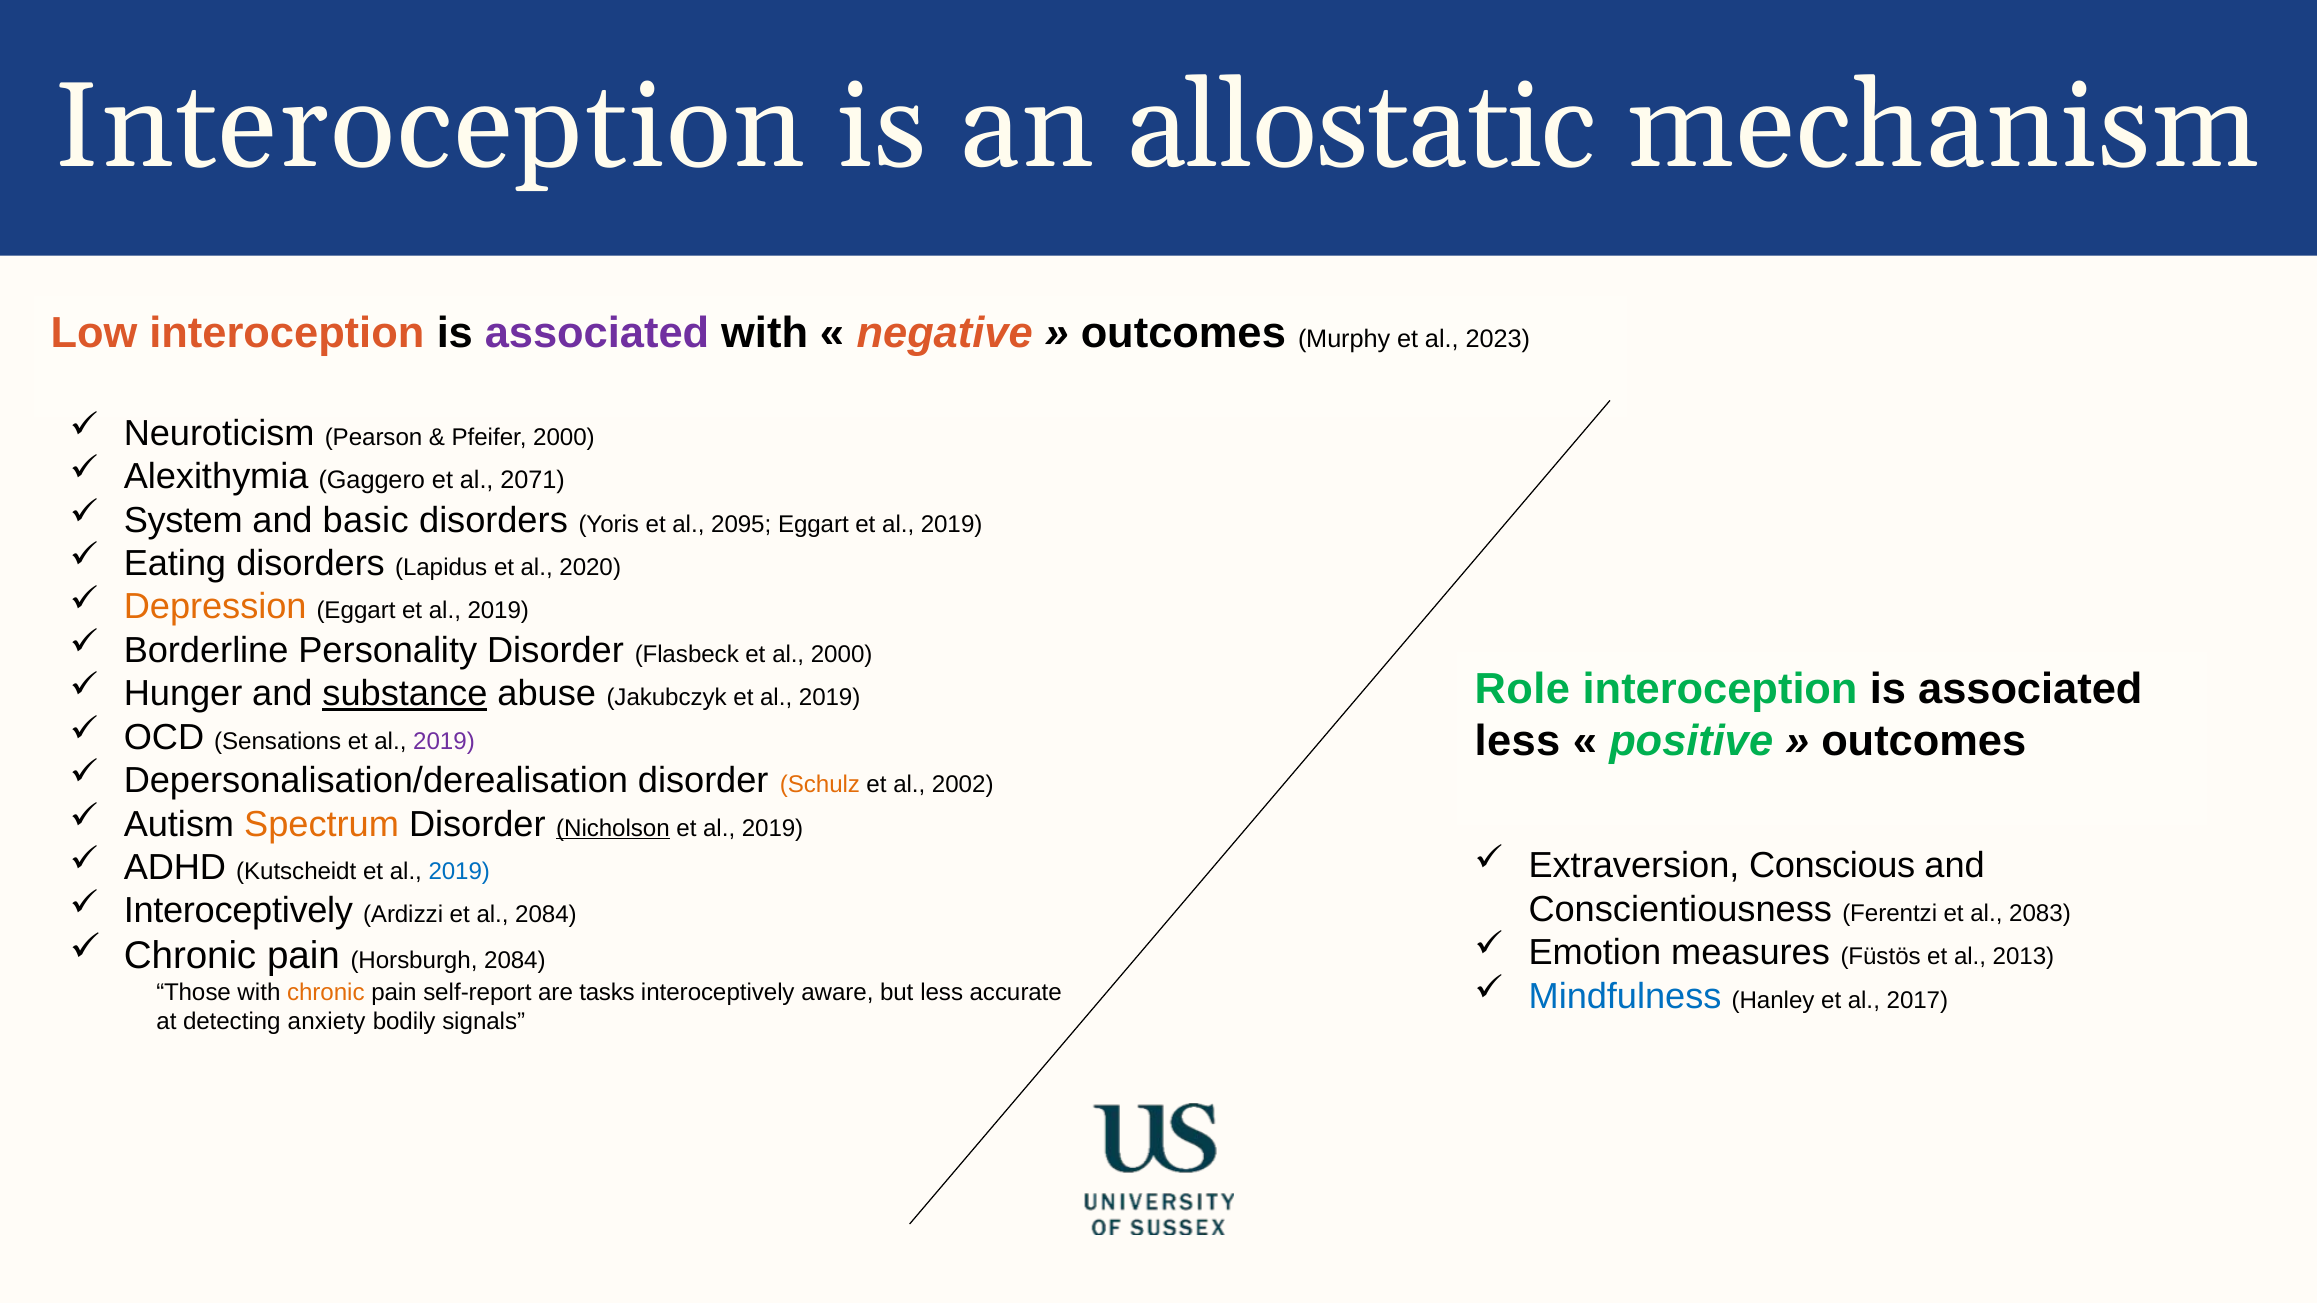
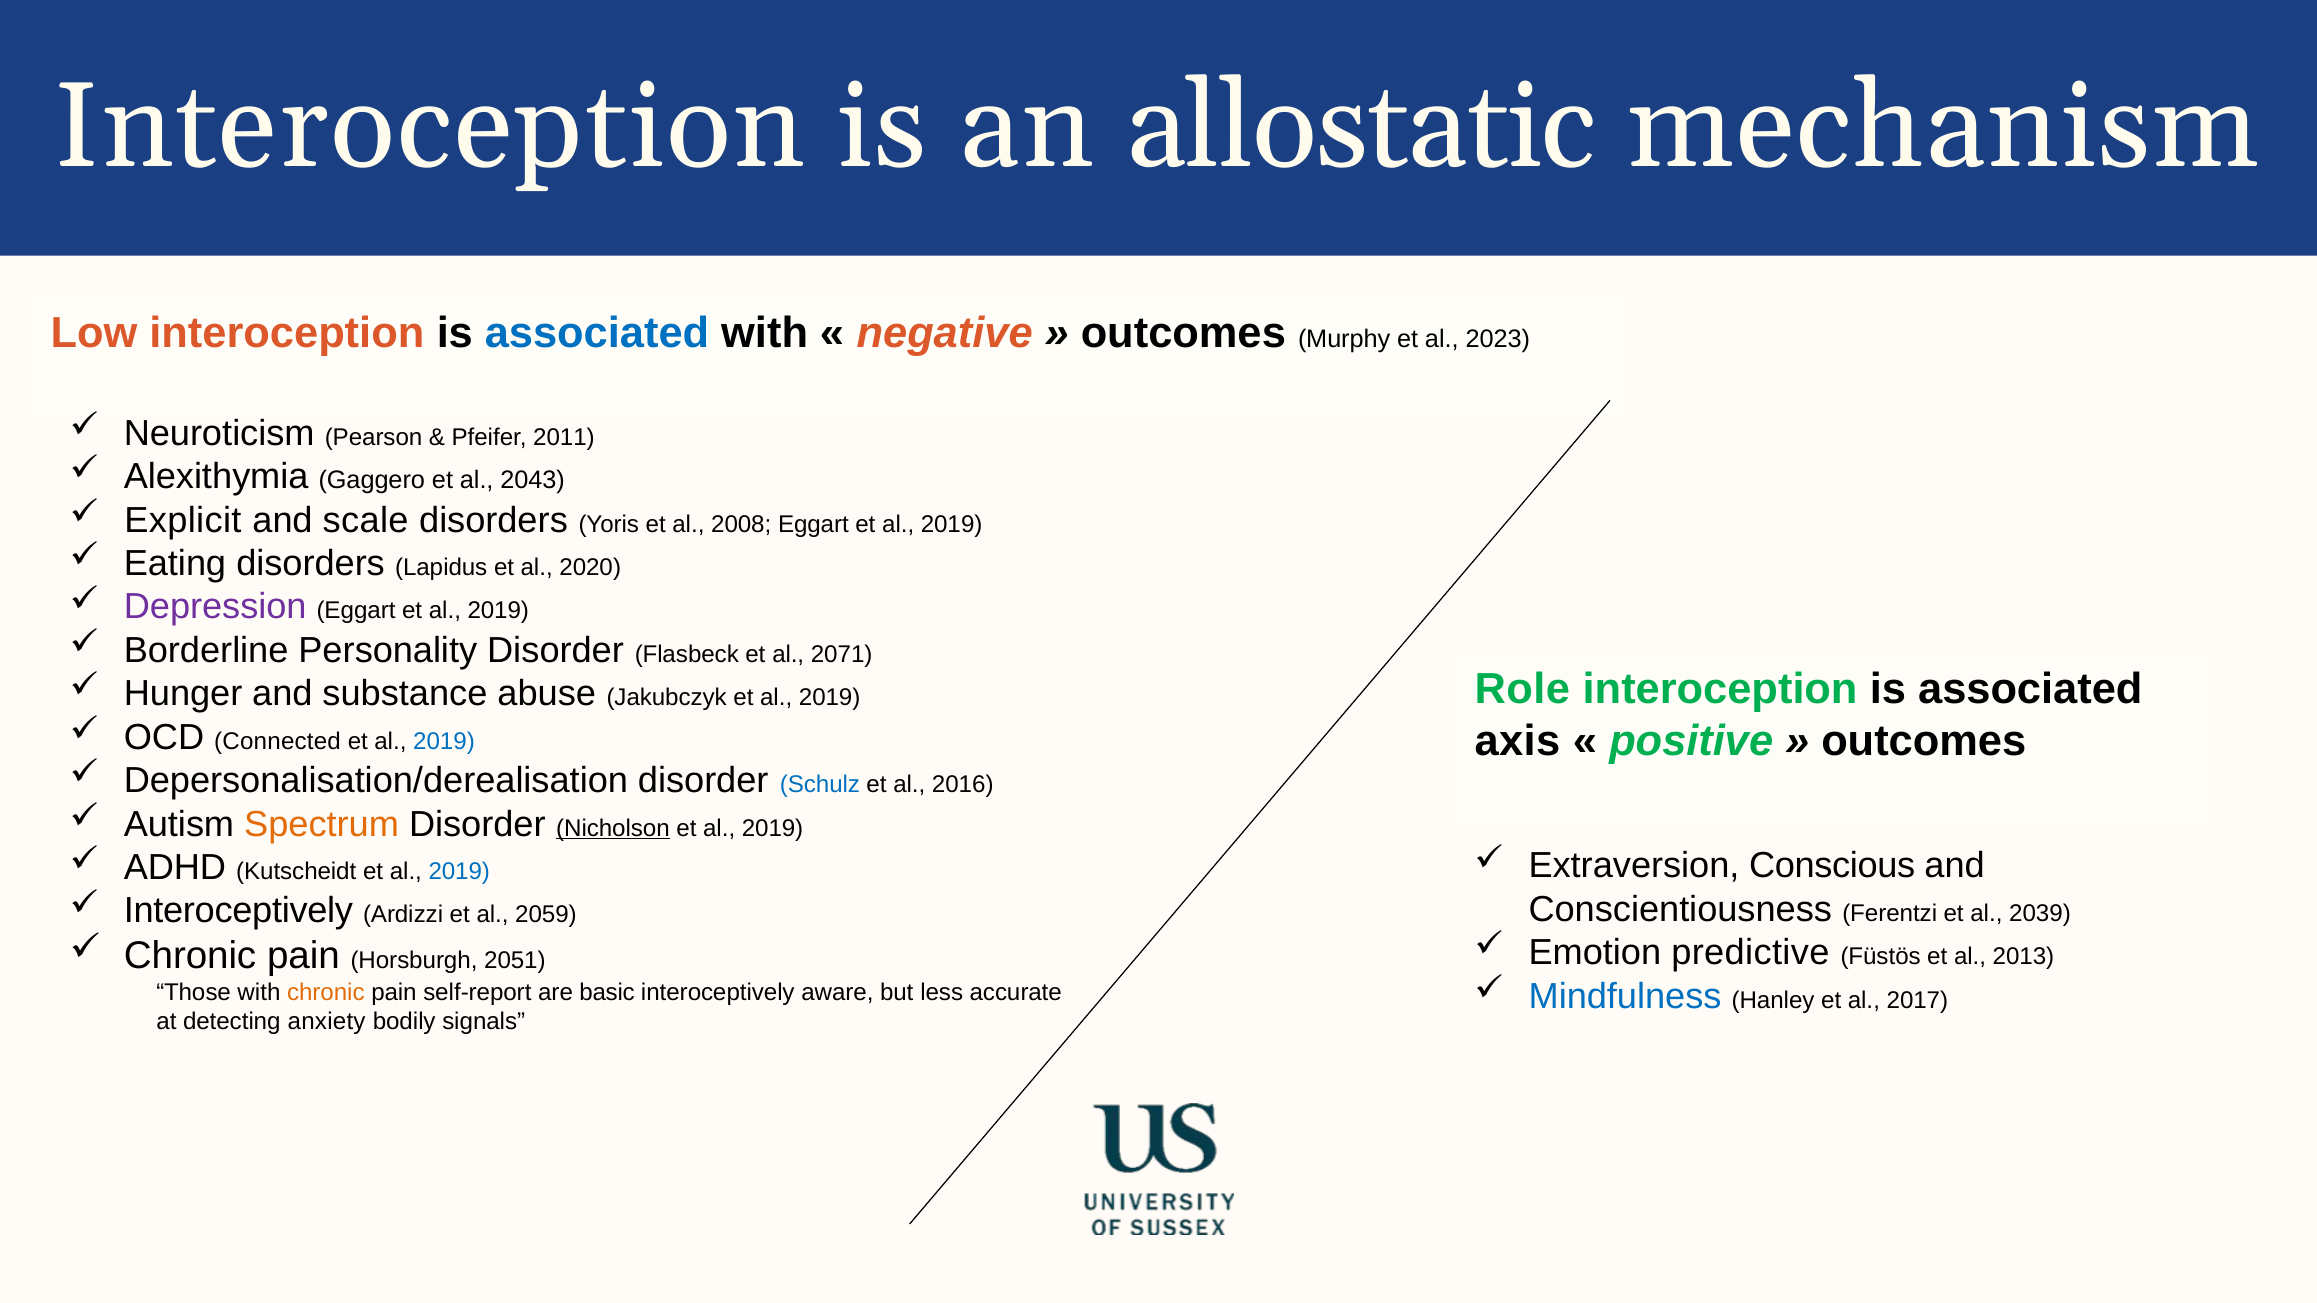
associated at (597, 333) colour: purple -> blue
Pfeifer 2000: 2000 -> 2011
2071: 2071 -> 2043
System: System -> Explicit
basic: basic -> scale
2095: 2095 -> 2008
Depression colour: orange -> purple
al 2000: 2000 -> 2071
substance underline: present -> none
Sensations: Sensations -> Connected
2019 at (444, 741) colour: purple -> blue
less at (1517, 741): less -> axis
Schulz colour: orange -> blue
2002: 2002 -> 2016
al 2084: 2084 -> 2059
2083: 2083 -> 2039
measures: measures -> predictive
Horsburgh 2084: 2084 -> 2051
tasks: tasks -> basic
